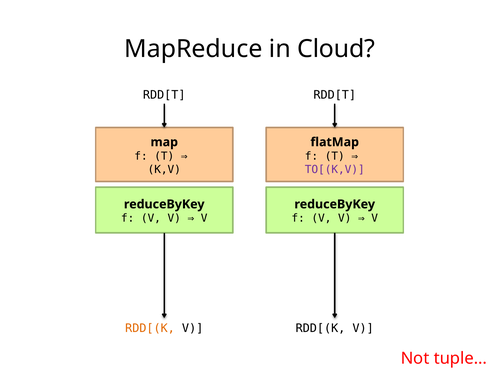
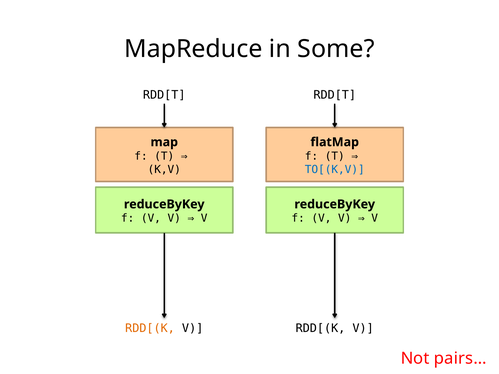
Cloud: Cloud -> Some
TO[(K,V colour: purple -> blue
tuple…: tuple… -> pairs…
